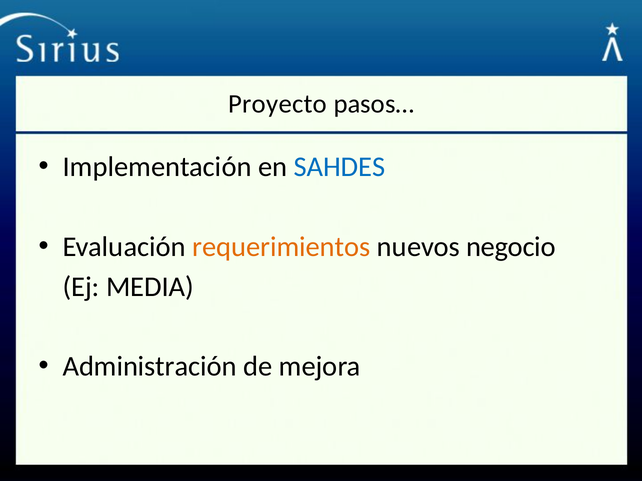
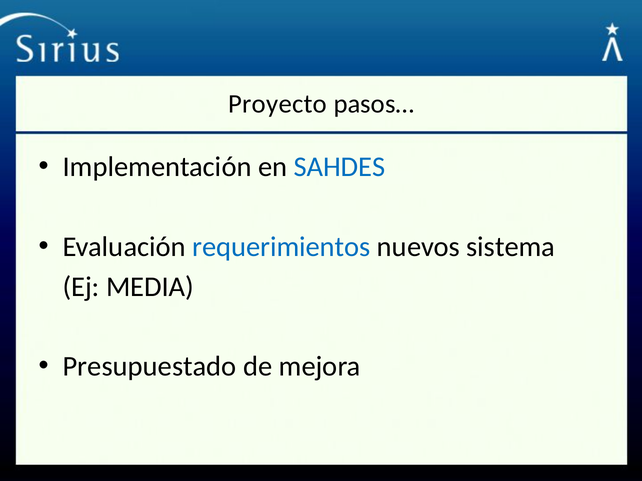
requerimientos colour: orange -> blue
negocio: negocio -> sistema
Administración: Administración -> Presupuestado
